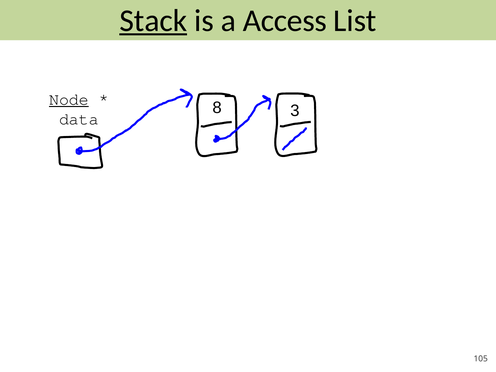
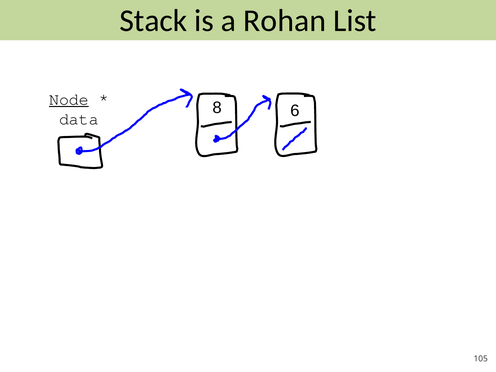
Stack underline: present -> none
Access: Access -> Rohan
3: 3 -> 6
